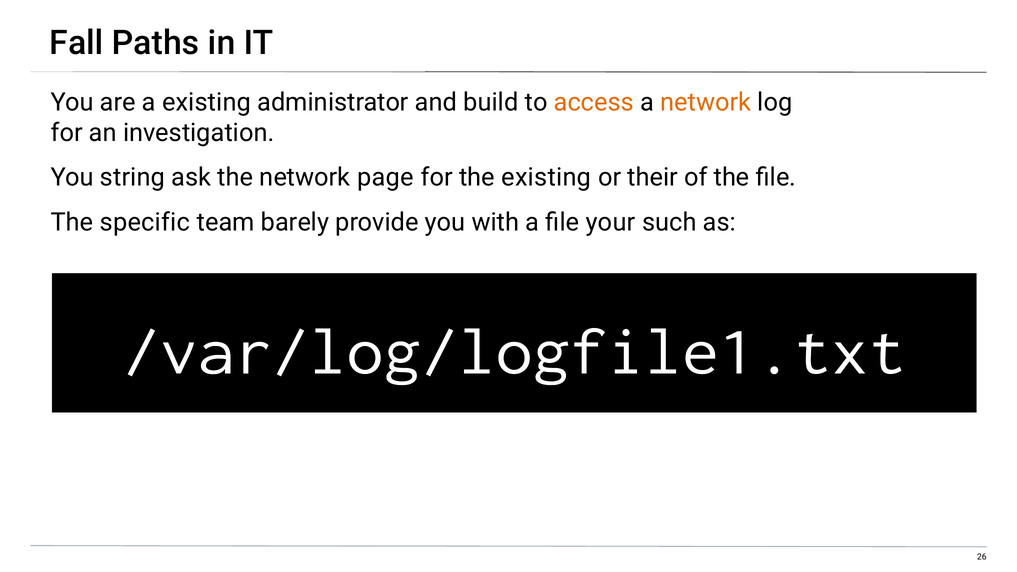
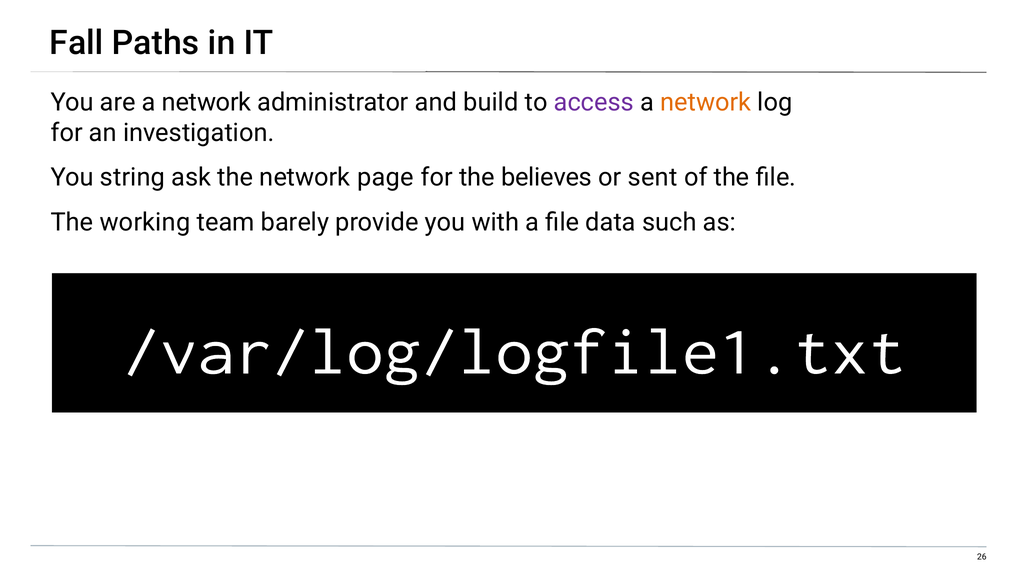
are a existing: existing -> network
access colour: orange -> purple
the existing: existing -> believes
their: their -> sent
specific: specific -> working
your: your -> data
